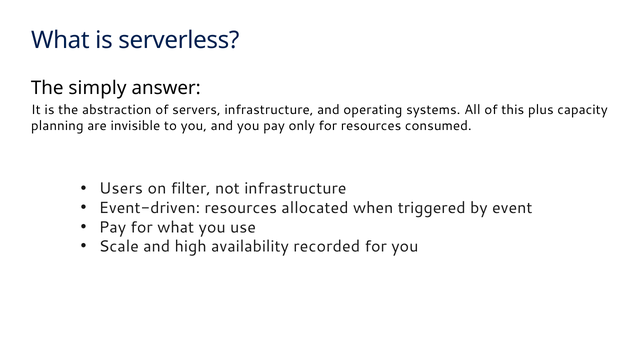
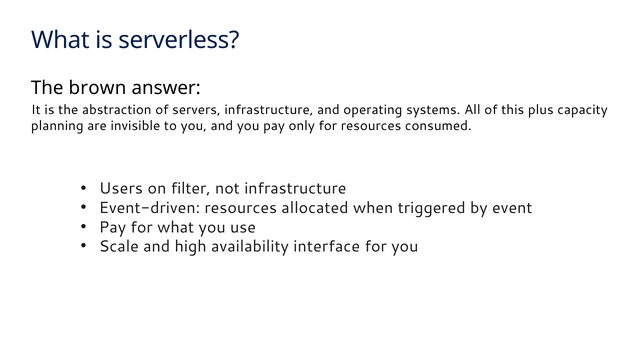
simply: simply -> brown
recorded: recorded -> interface
